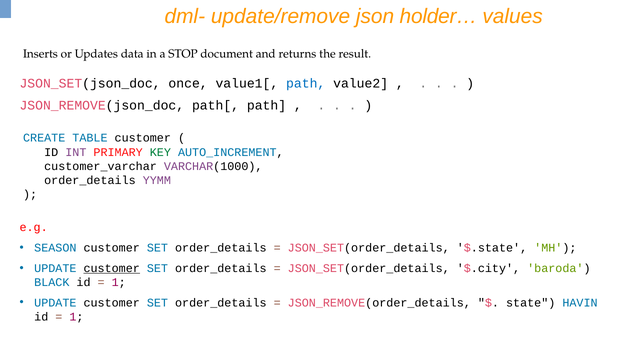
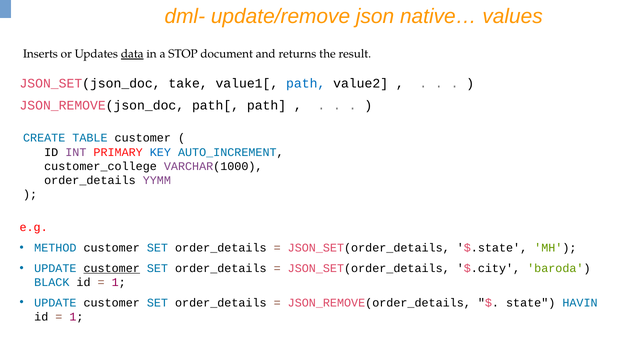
holder…: holder… -> native…
data underline: none -> present
once: once -> take
KEY colour: green -> blue
customer_varchar: customer_varchar -> customer_college
SEASON: SEASON -> METHOD
